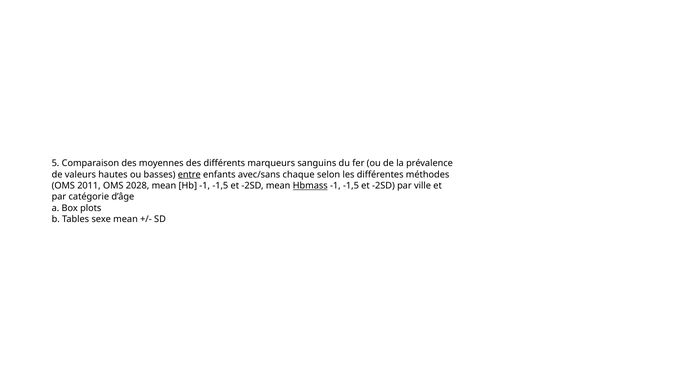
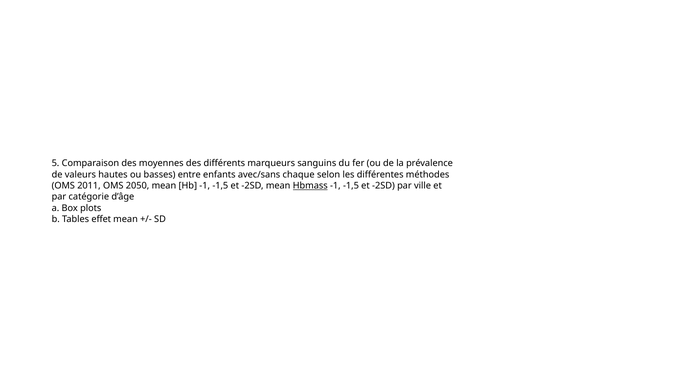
entre underline: present -> none
2028: 2028 -> 2050
sexe: sexe -> effet
